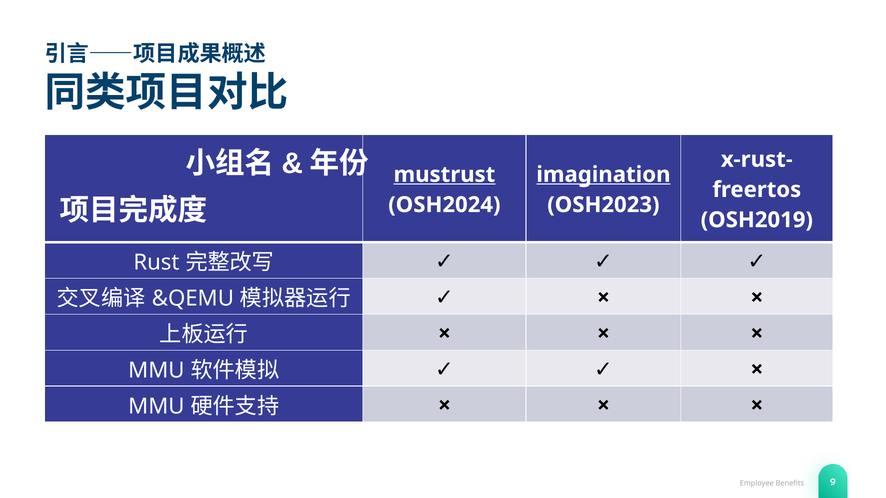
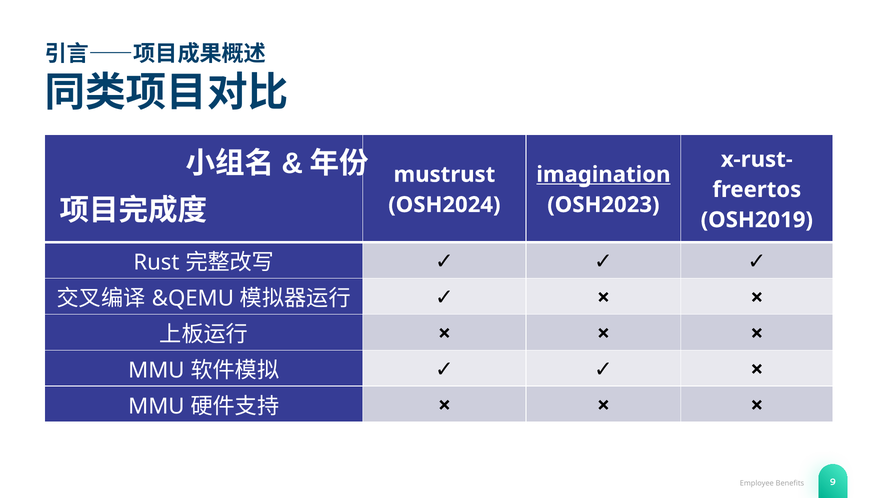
mustrust underline: present -> none
